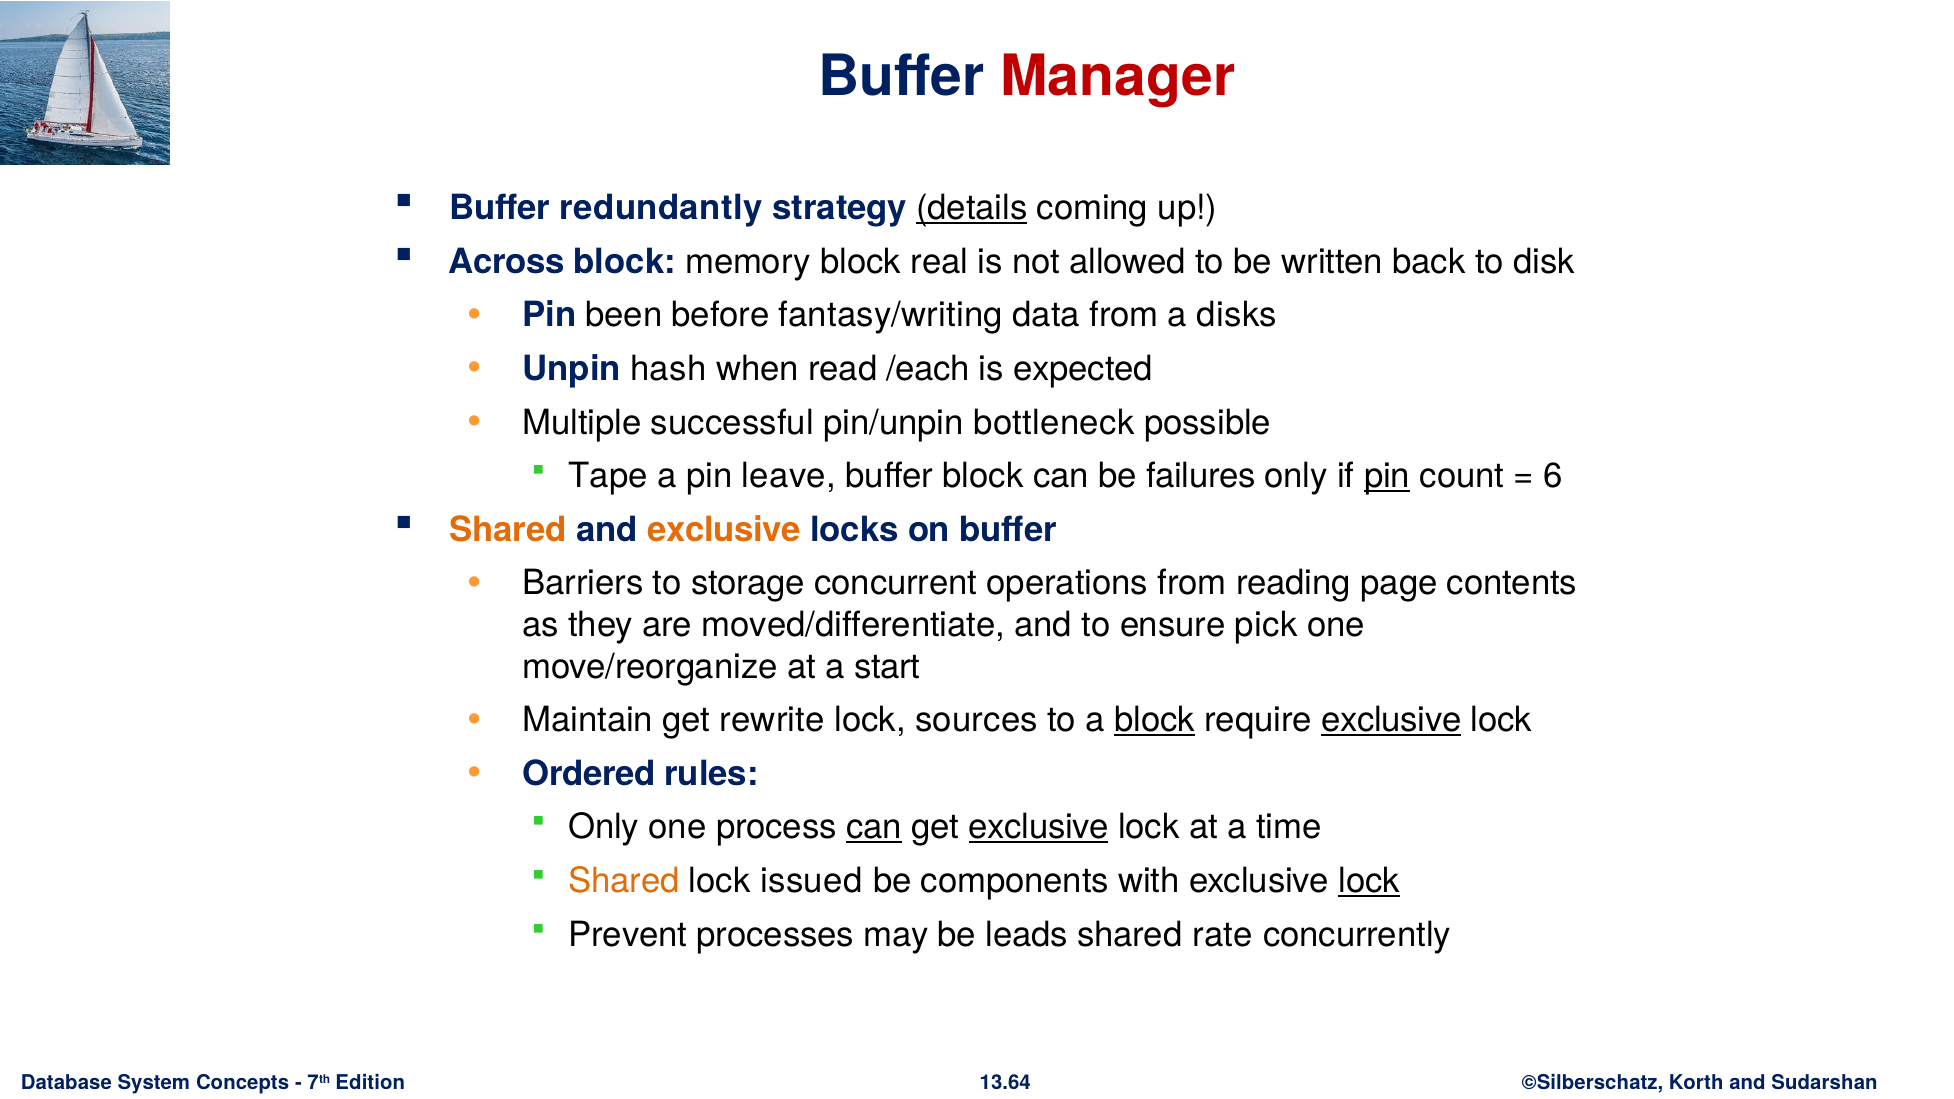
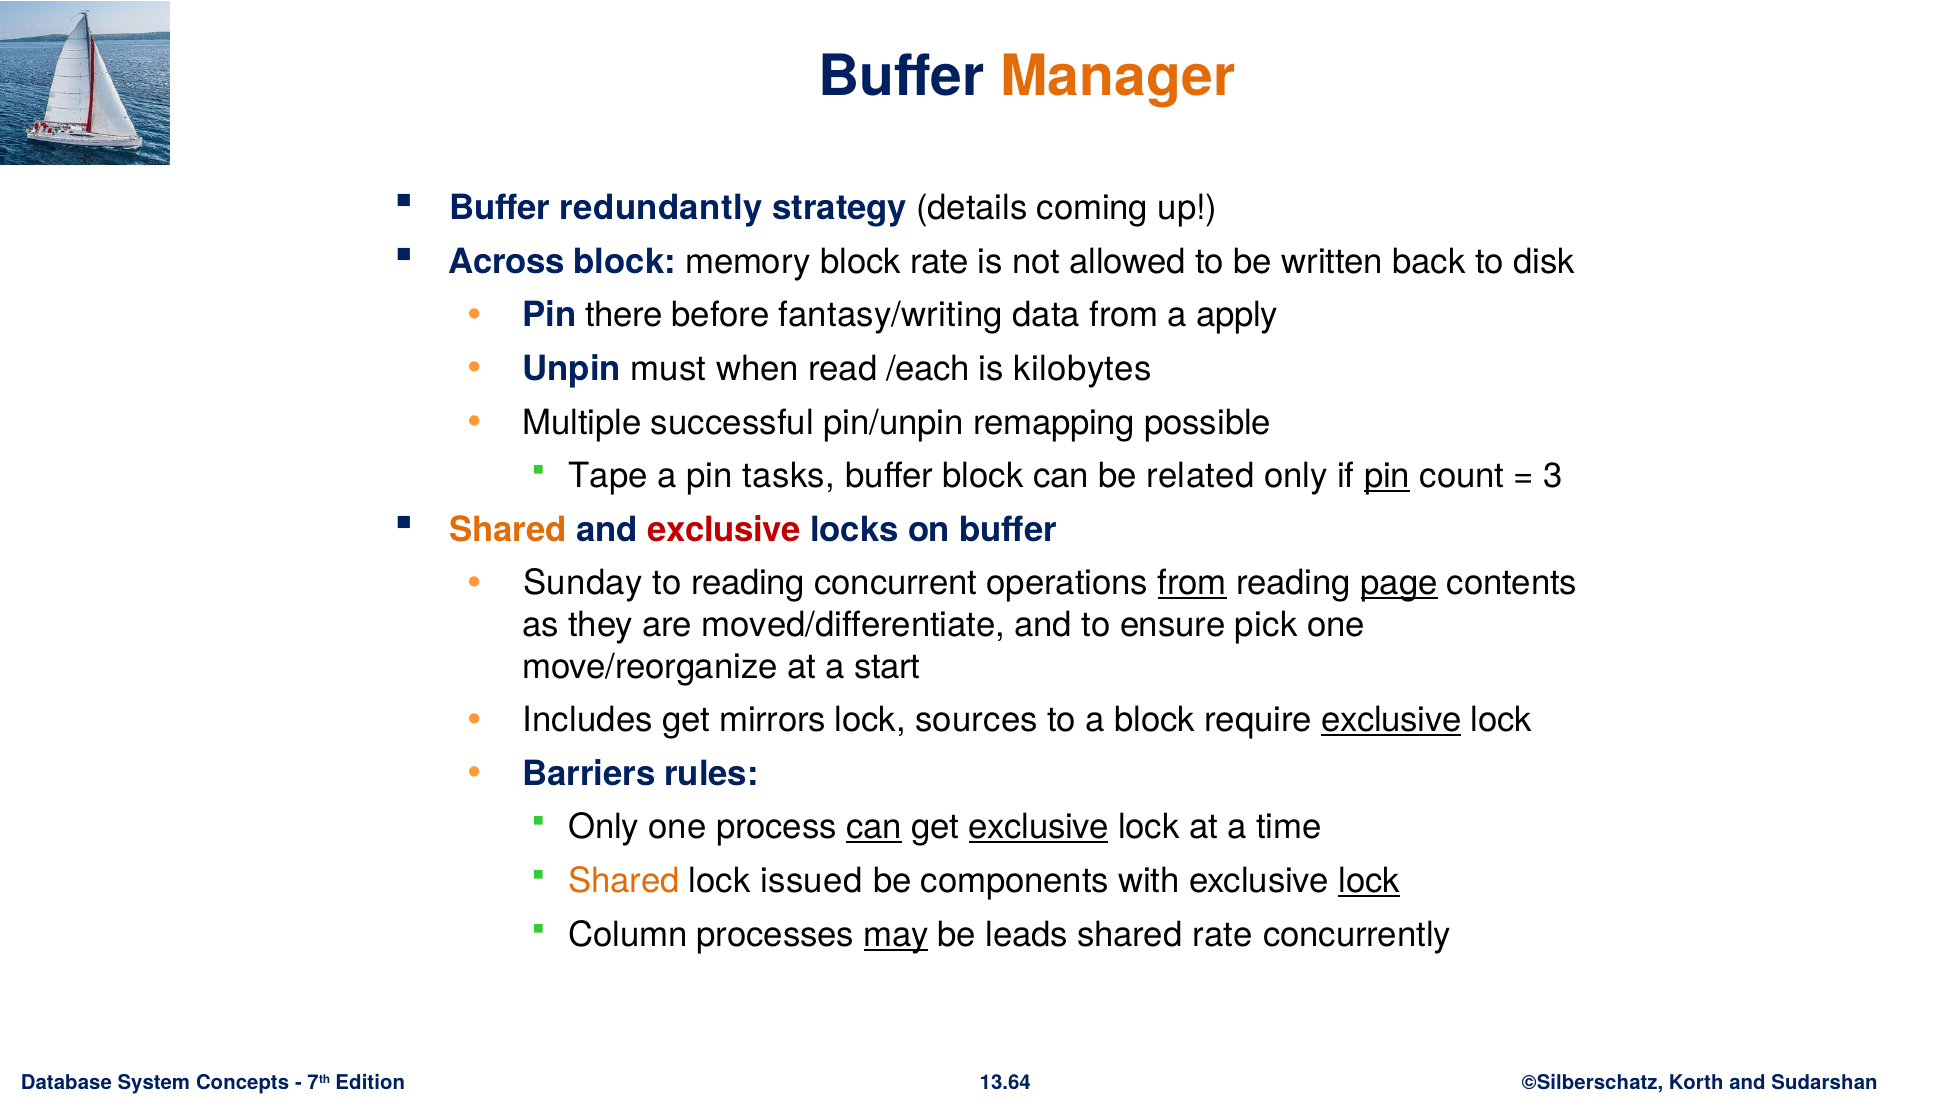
Manager colour: red -> orange
details underline: present -> none
block real: real -> rate
been: been -> there
disks: disks -> apply
hash: hash -> must
expected: expected -> kilobytes
bottleneck: bottleneck -> remapping
leave: leave -> tasks
failures: failures -> related
6: 6 -> 3
exclusive at (724, 530) colour: orange -> red
Barriers: Barriers -> Sunday
to storage: storage -> reading
from at (1192, 584) underline: none -> present
page underline: none -> present
Maintain: Maintain -> Includes
rewrite: rewrite -> mirrors
block at (1155, 720) underline: present -> none
Ordered: Ordered -> Barriers
Prevent: Prevent -> Column
may underline: none -> present
